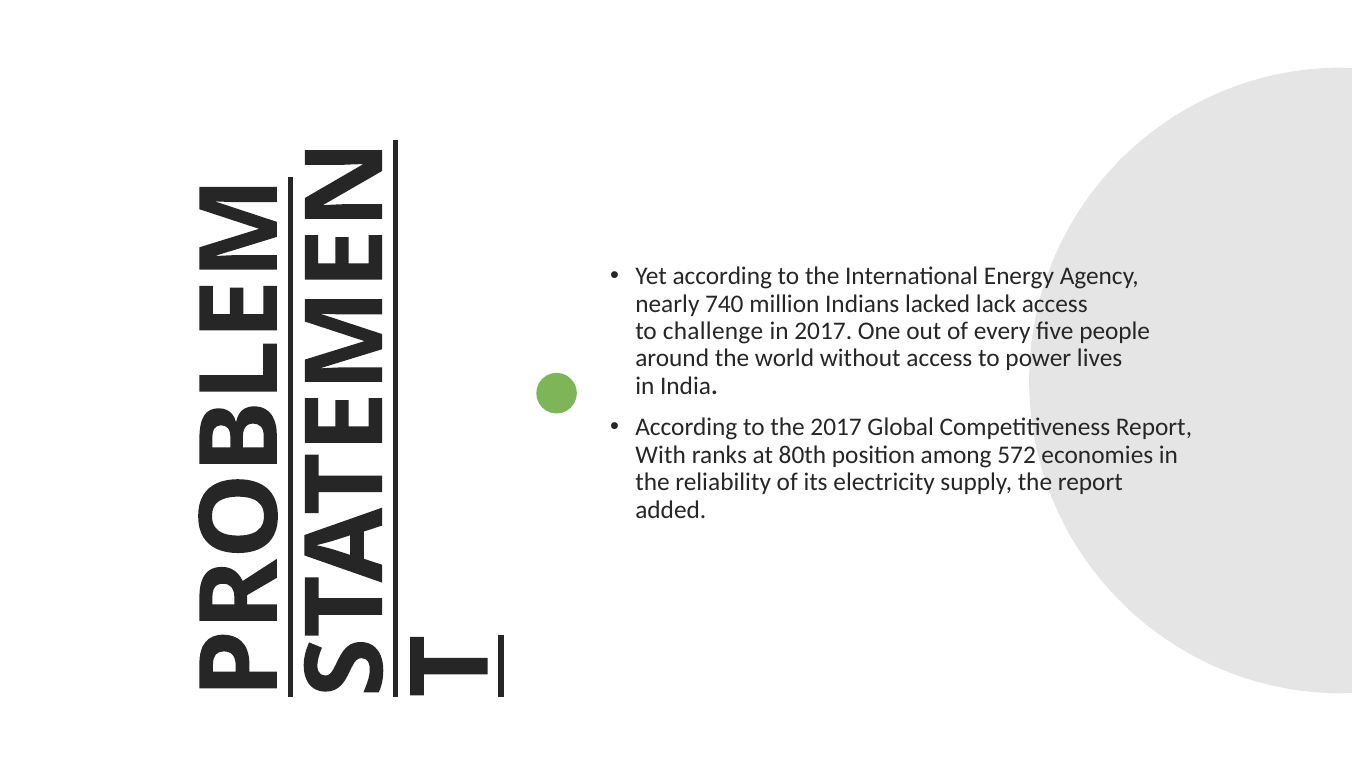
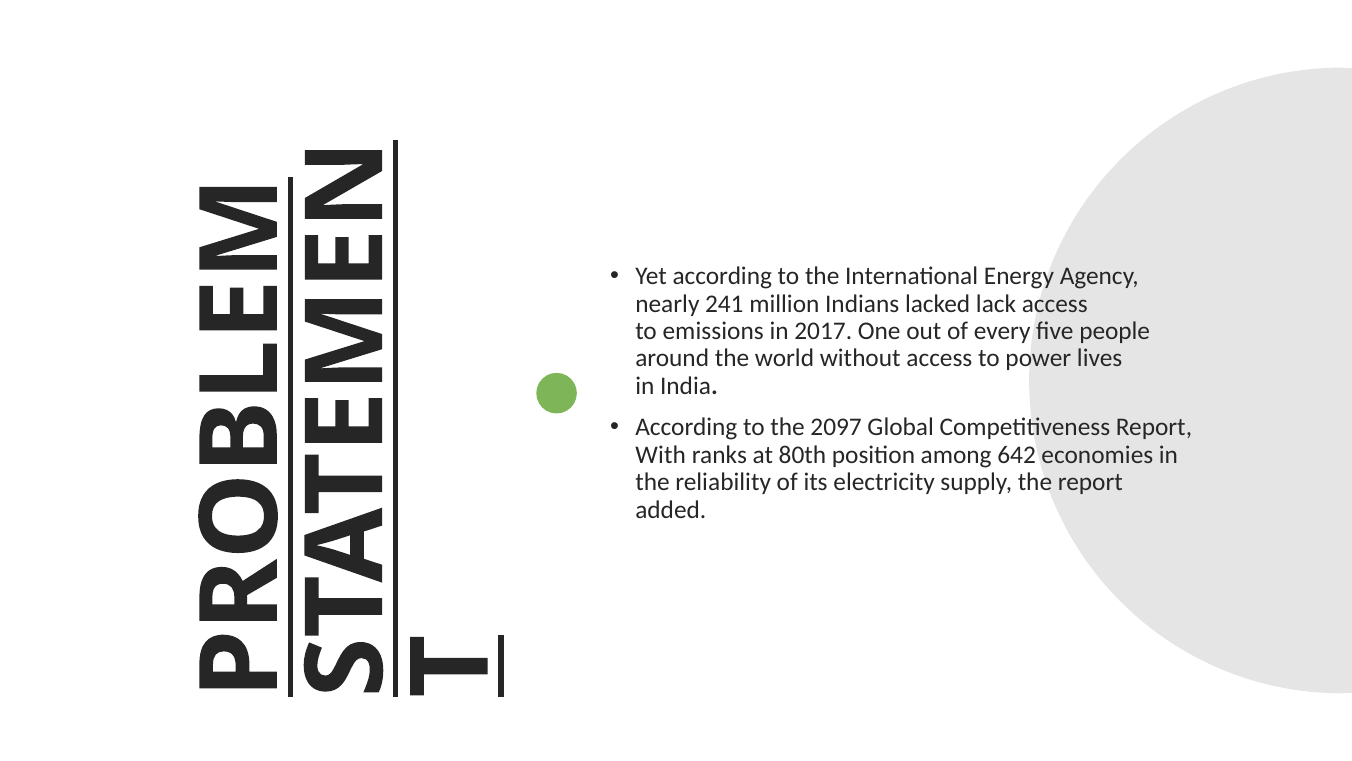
740: 740 -> 241
challenge: challenge -> emissions
the 2017: 2017 -> 2097
572: 572 -> 642
